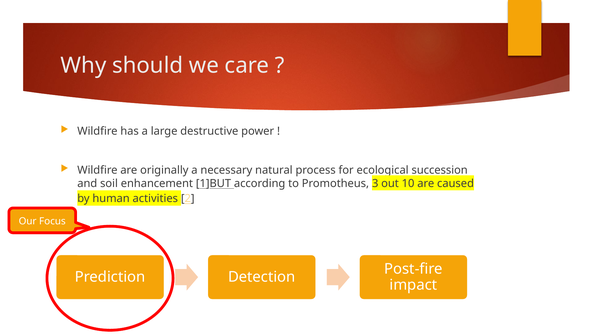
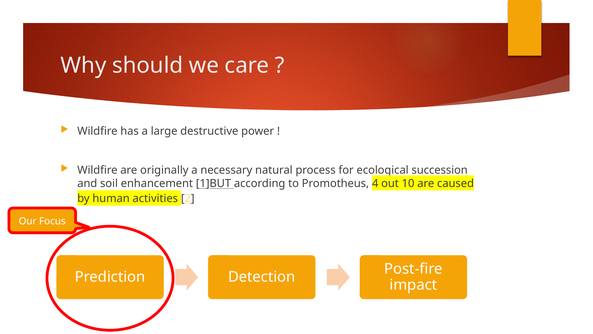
3: 3 -> 4
